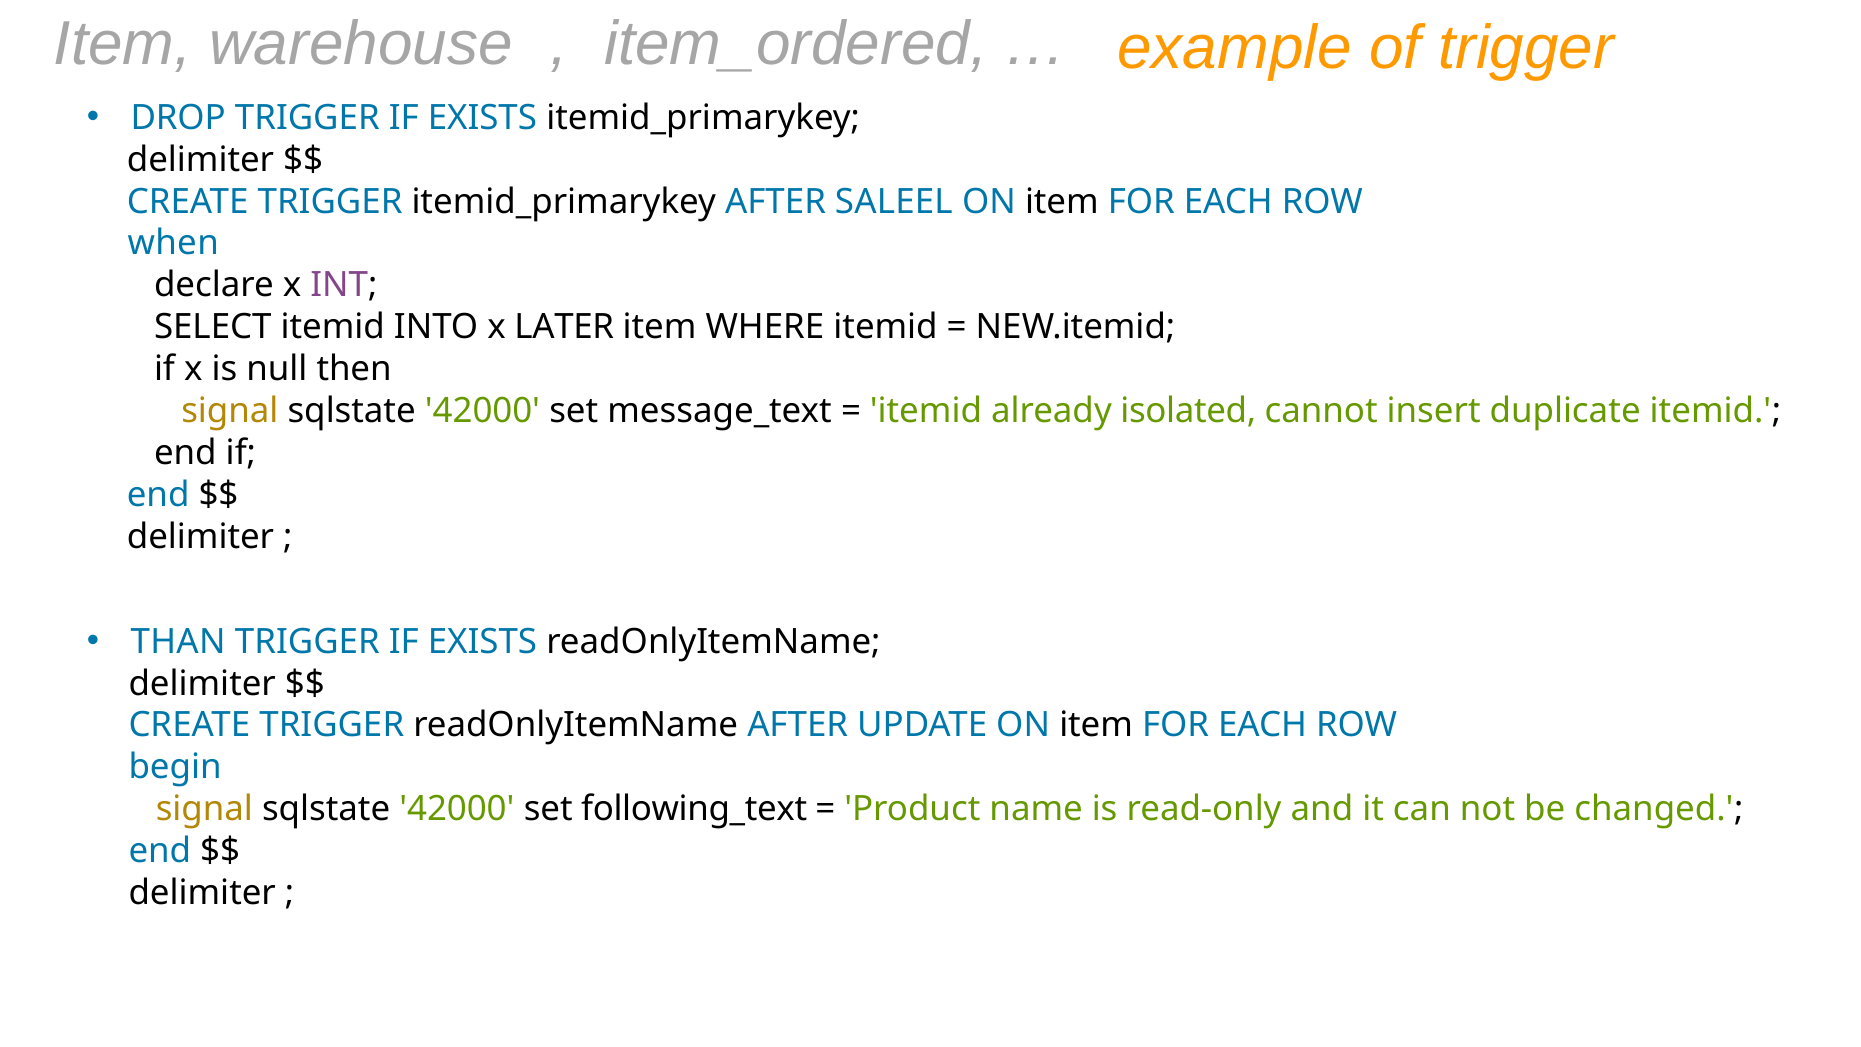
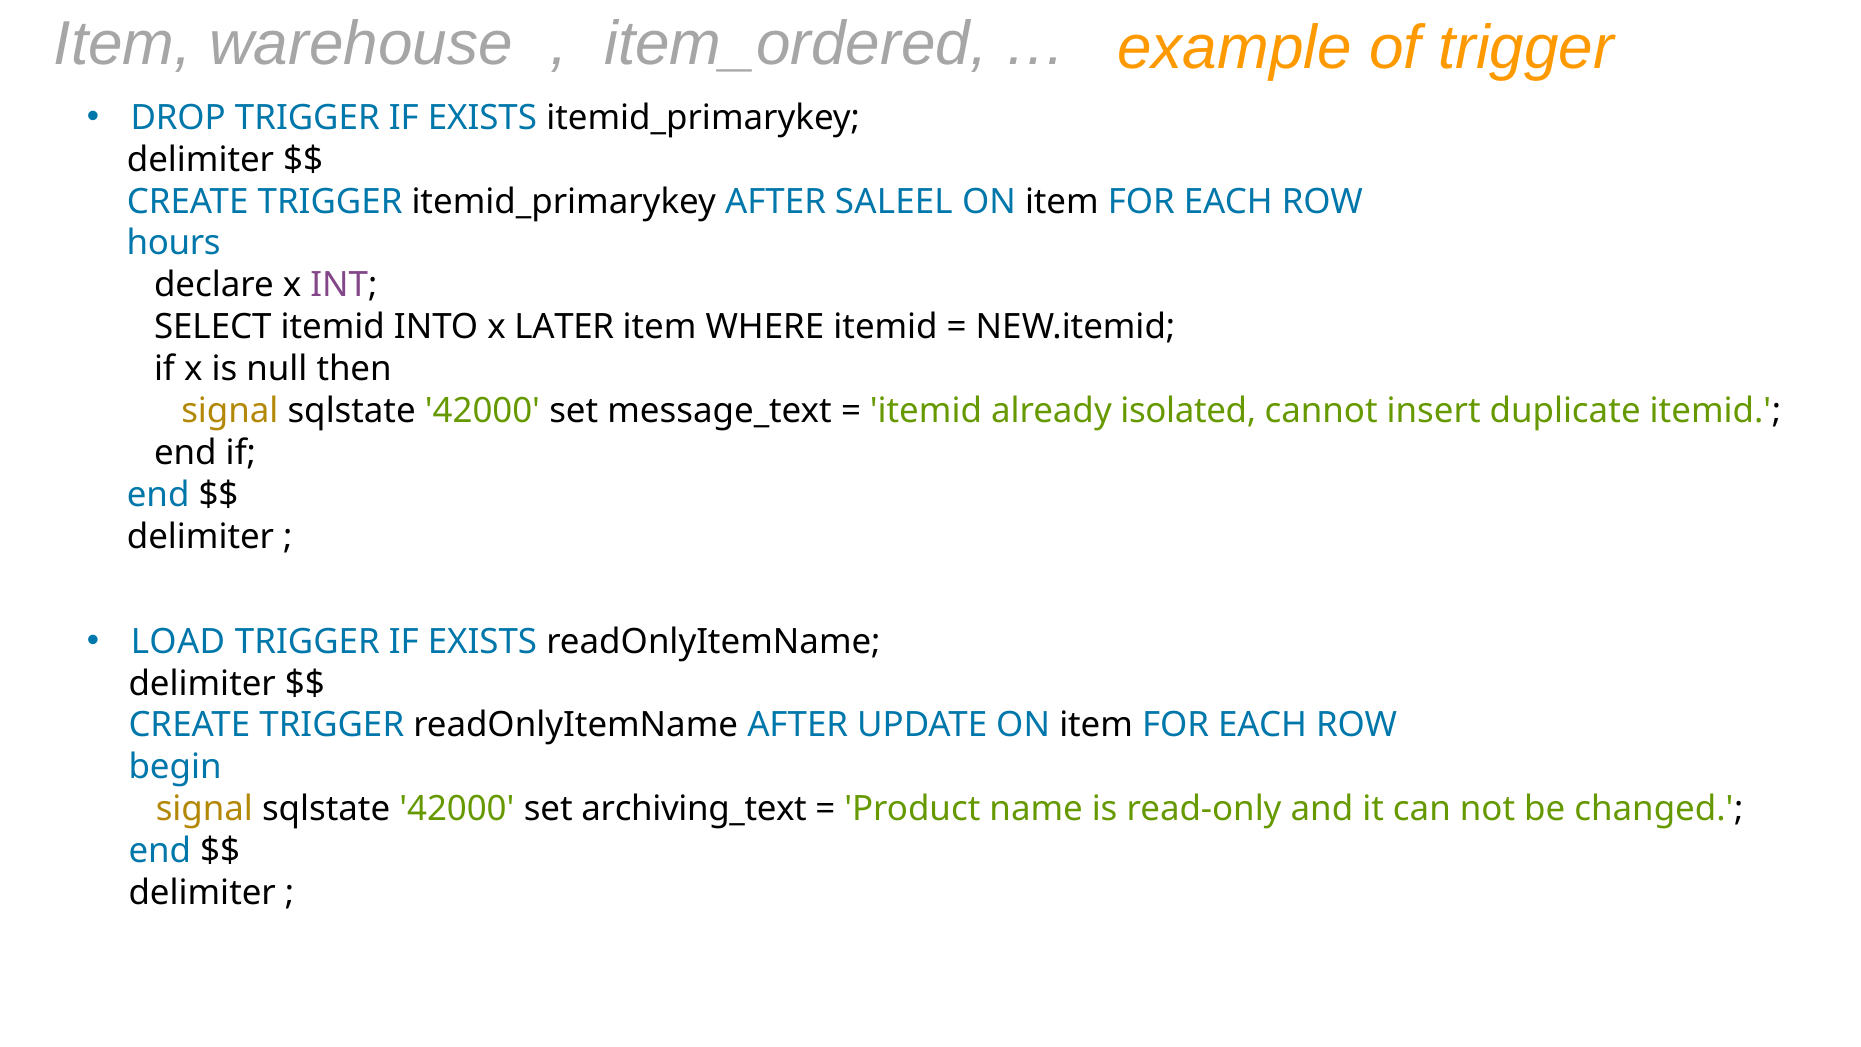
when: when -> hours
THAN: THAN -> LOAD
following_text: following_text -> archiving_text
